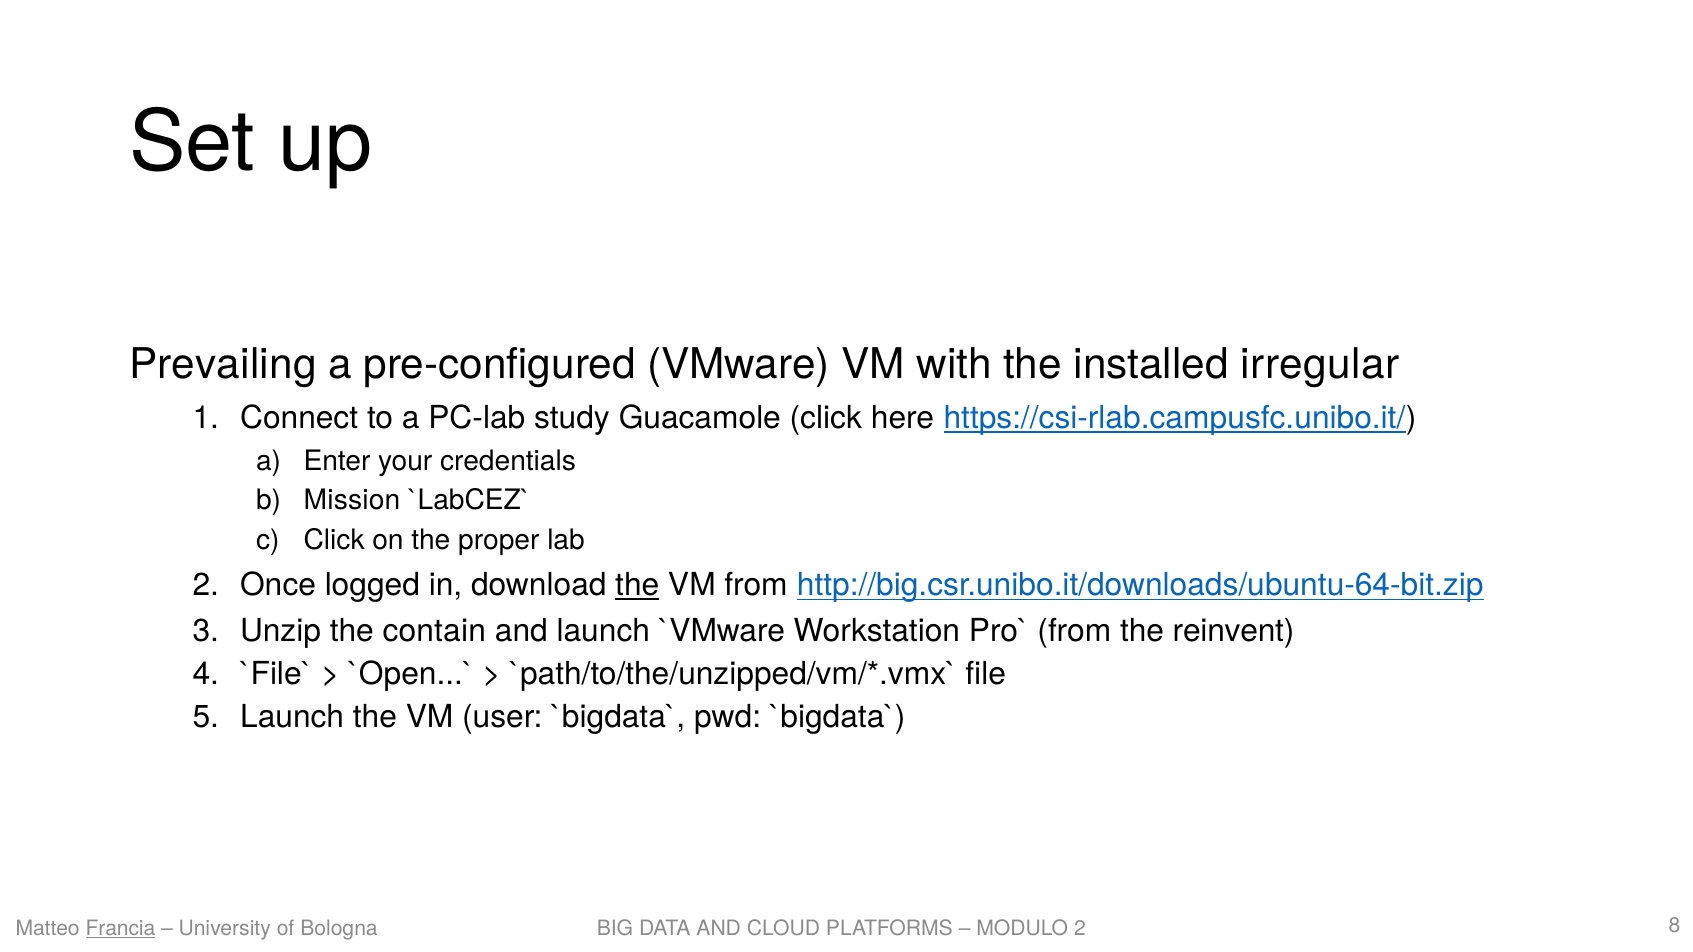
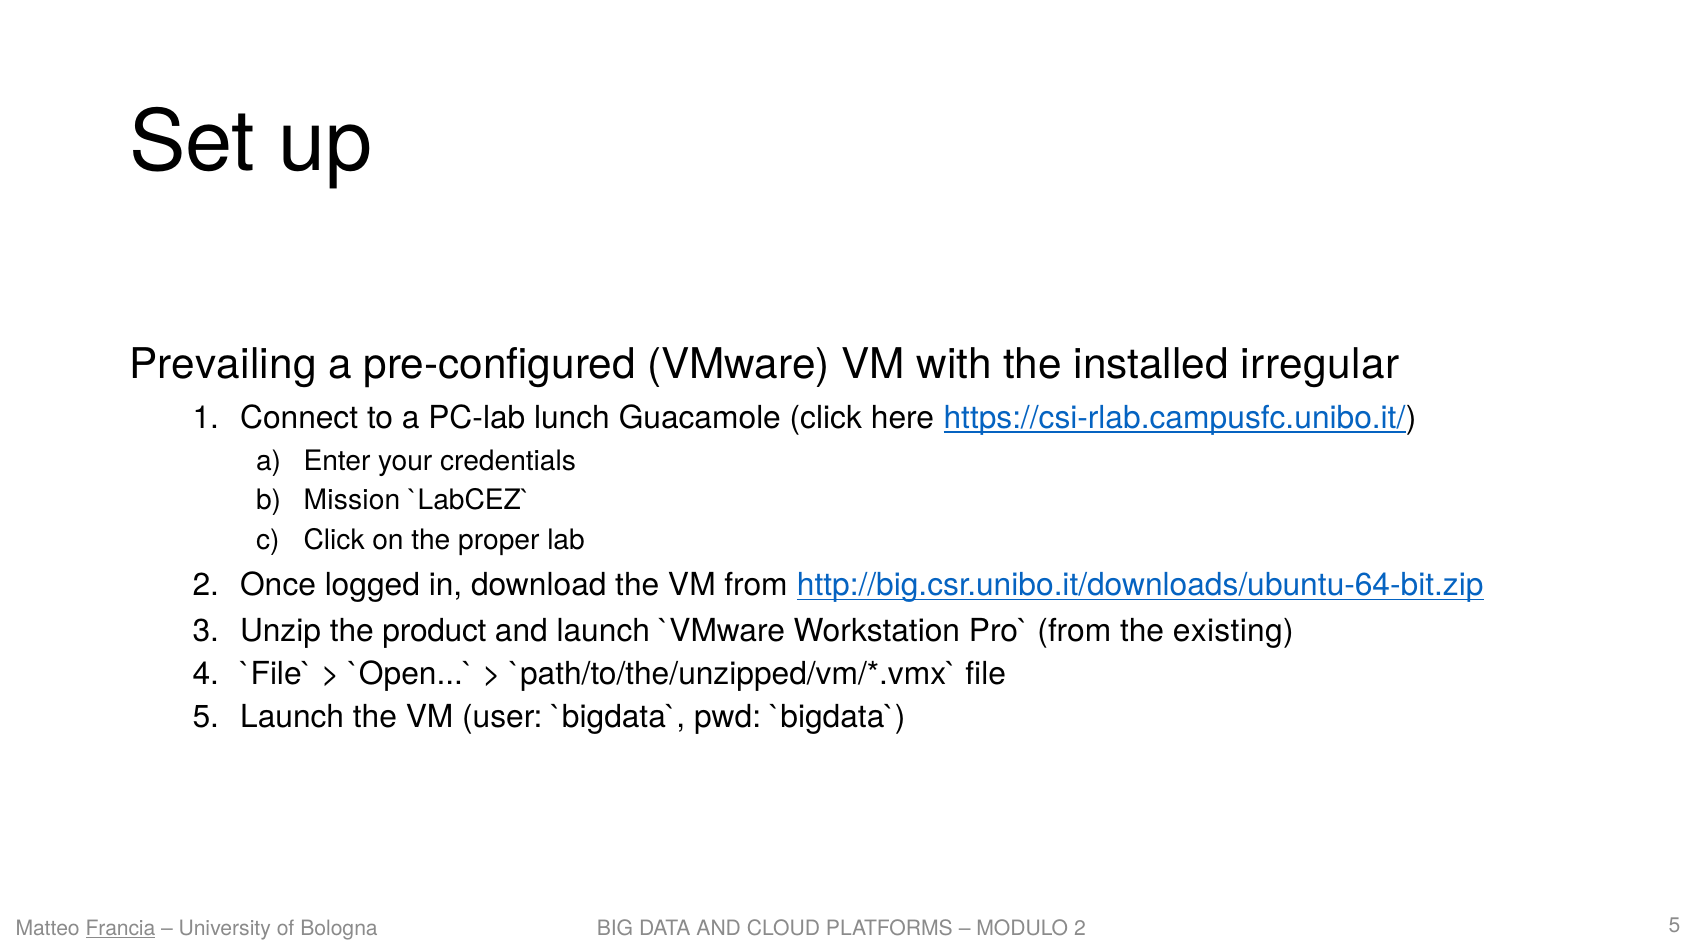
study: study -> lunch
the at (637, 585) underline: present -> none
contain: contain -> product
reinvent: reinvent -> existing
Bologna 8: 8 -> 5
